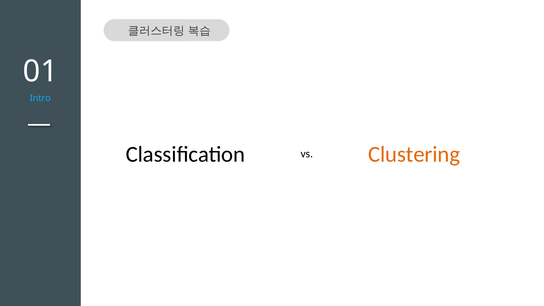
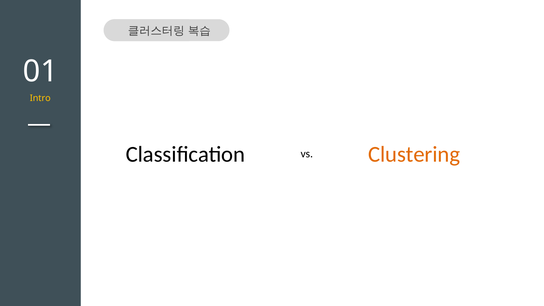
Intro colour: light blue -> yellow
